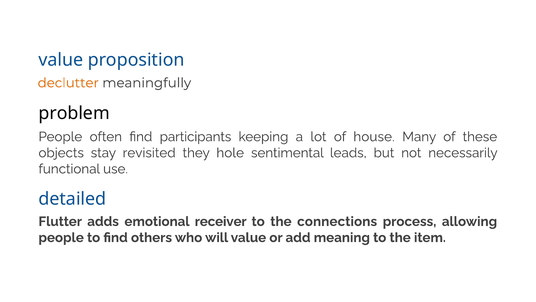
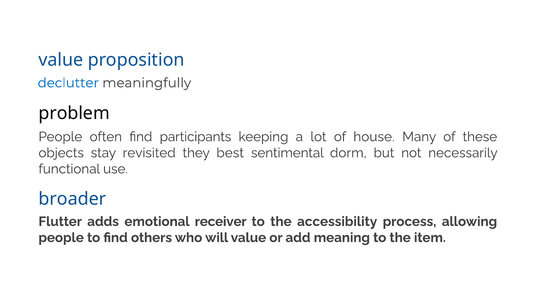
declutter colour: orange -> blue
hole: hole -> best
leads: leads -> dorm
detailed: detailed -> broader
connections: connections -> accessibility
